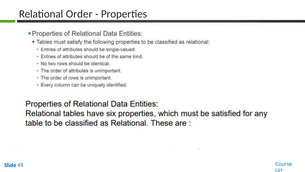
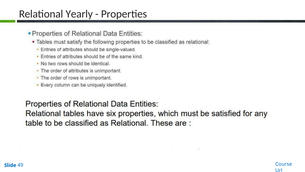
Order: Order -> Yearly
